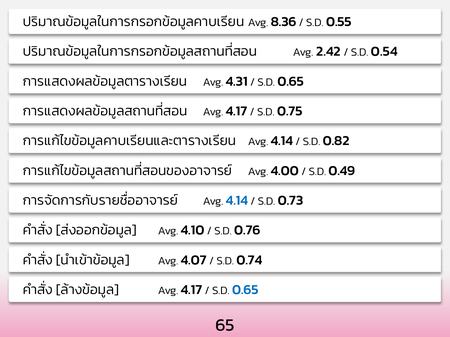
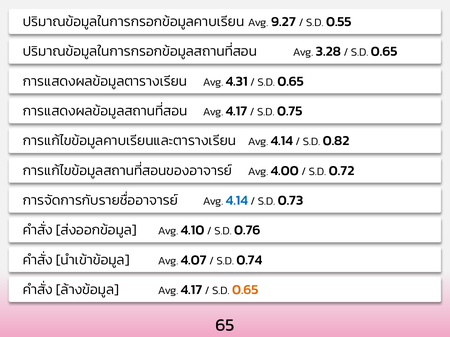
8.36: 8.36 -> 9.27
2.42: 2.42 -> 3.28
0.54 at (384, 52): 0.54 -> 0.65
0.49: 0.49 -> 0.72
0.65 at (245, 290) colour: blue -> orange
